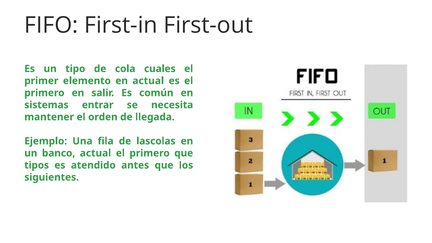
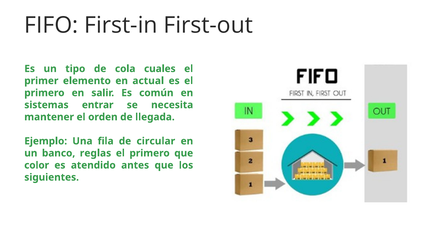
lascolas: lascolas -> circular
banco actual: actual -> reglas
tipos: tipos -> color
